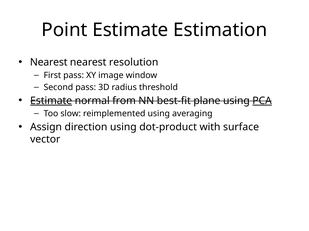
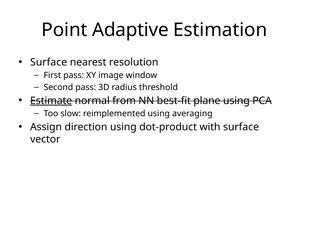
Point Estimate: Estimate -> Adaptive
Nearest at (49, 63): Nearest -> Surface
PCA underline: present -> none
